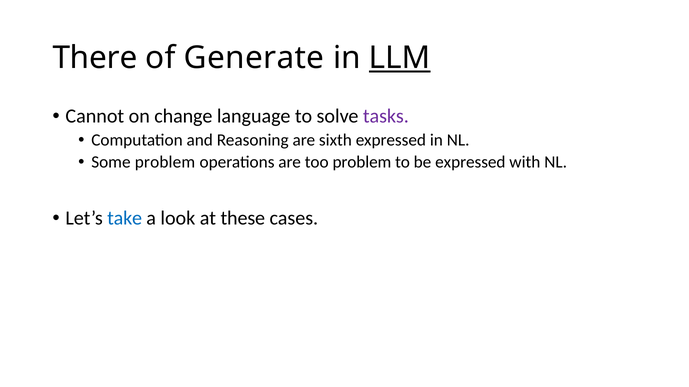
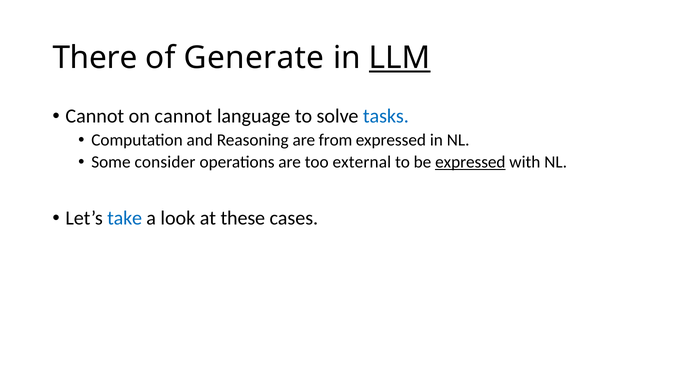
on change: change -> cannot
tasks colour: purple -> blue
sixth: sixth -> from
Some problem: problem -> consider
too problem: problem -> external
expressed at (470, 162) underline: none -> present
